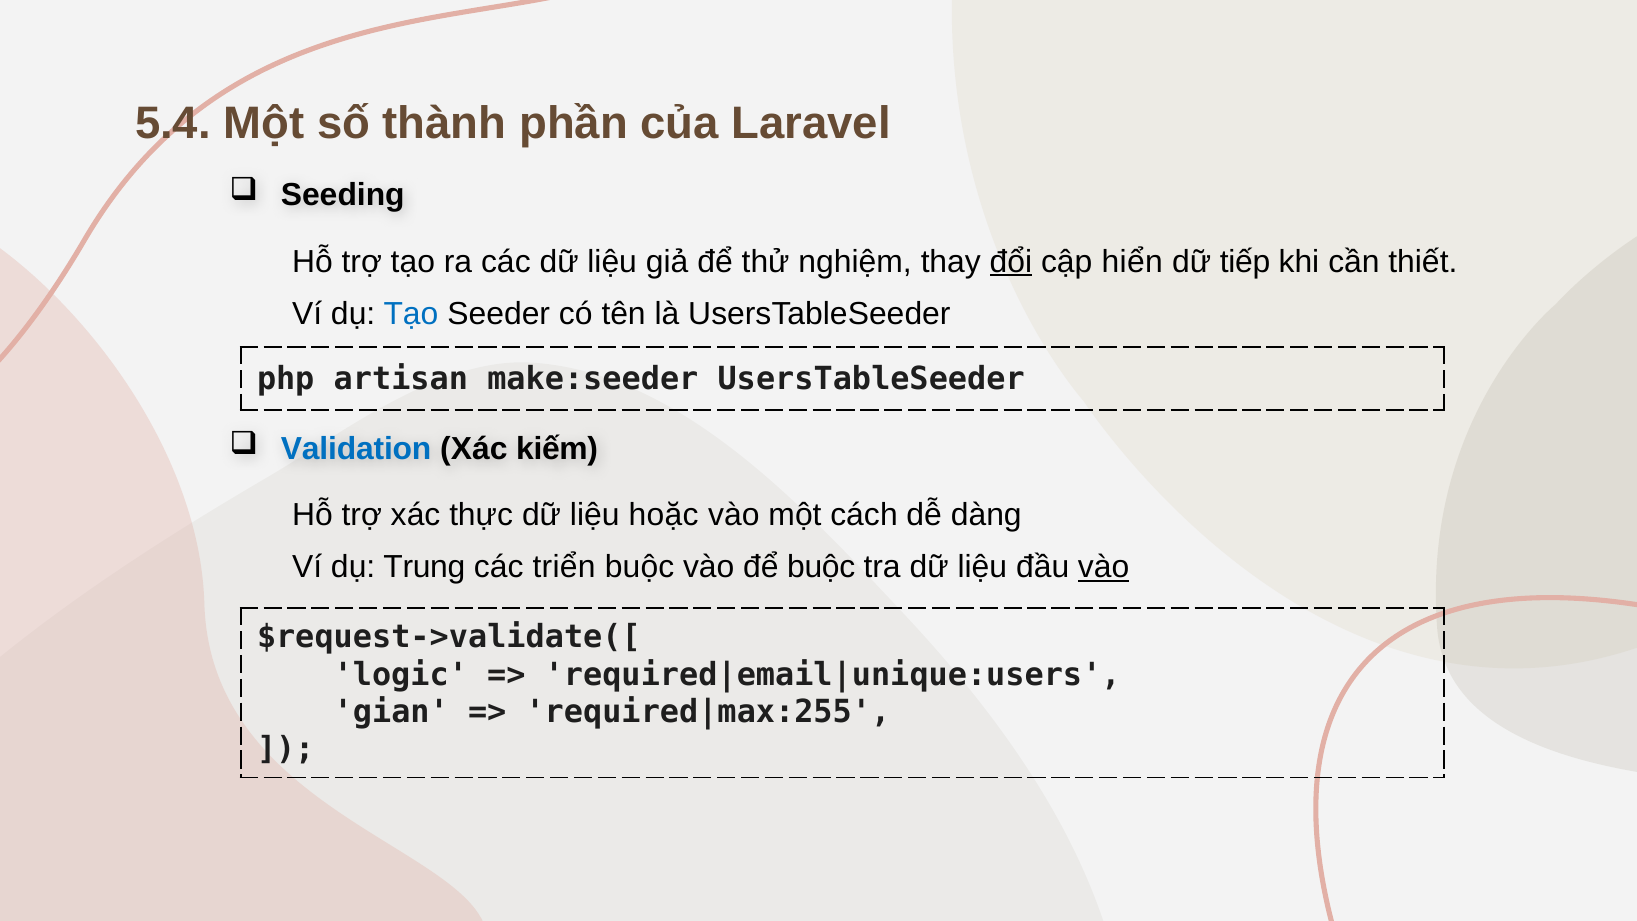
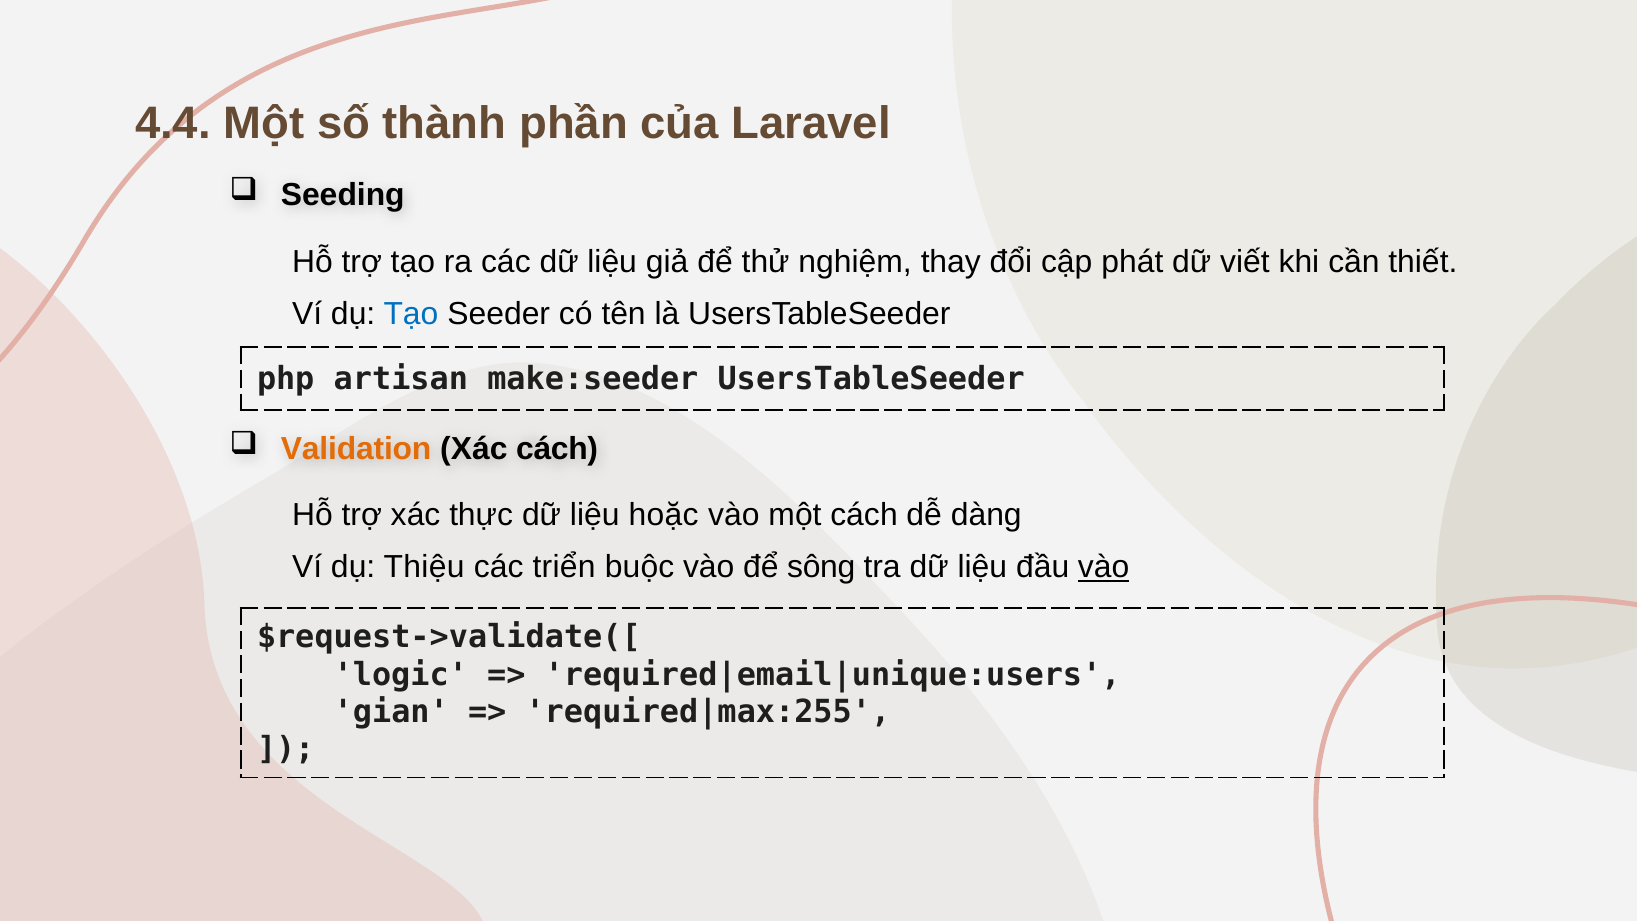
5.4: 5.4 -> 4.4
đổi underline: present -> none
hiển: hiển -> phát
tiếp: tiếp -> viết
Validation colour: blue -> orange
Xác kiếm: kiếm -> cách
Trung: Trung -> Thiệu
để buộc: buộc -> sông
